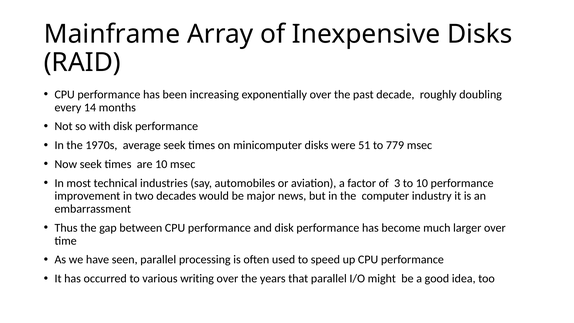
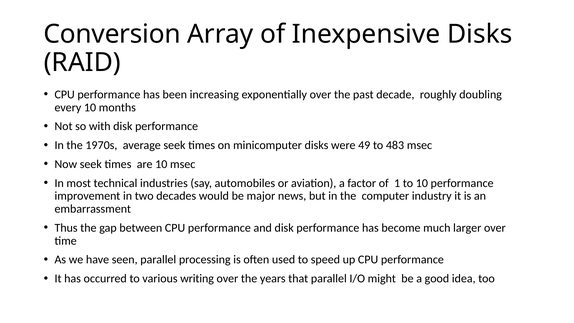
Mainframe: Mainframe -> Conversion
every 14: 14 -> 10
51: 51 -> 49
779: 779 -> 483
3: 3 -> 1
